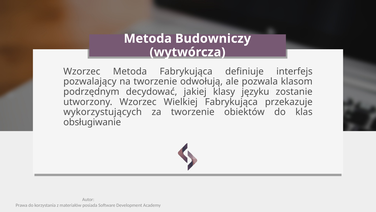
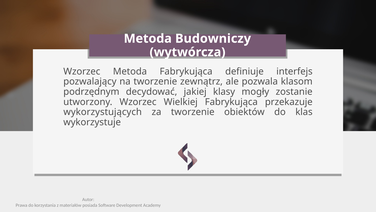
odwołują: odwołują -> zewnątrz
języku: języku -> mogły
obsługiwanie: obsługiwanie -> wykorzystuje
